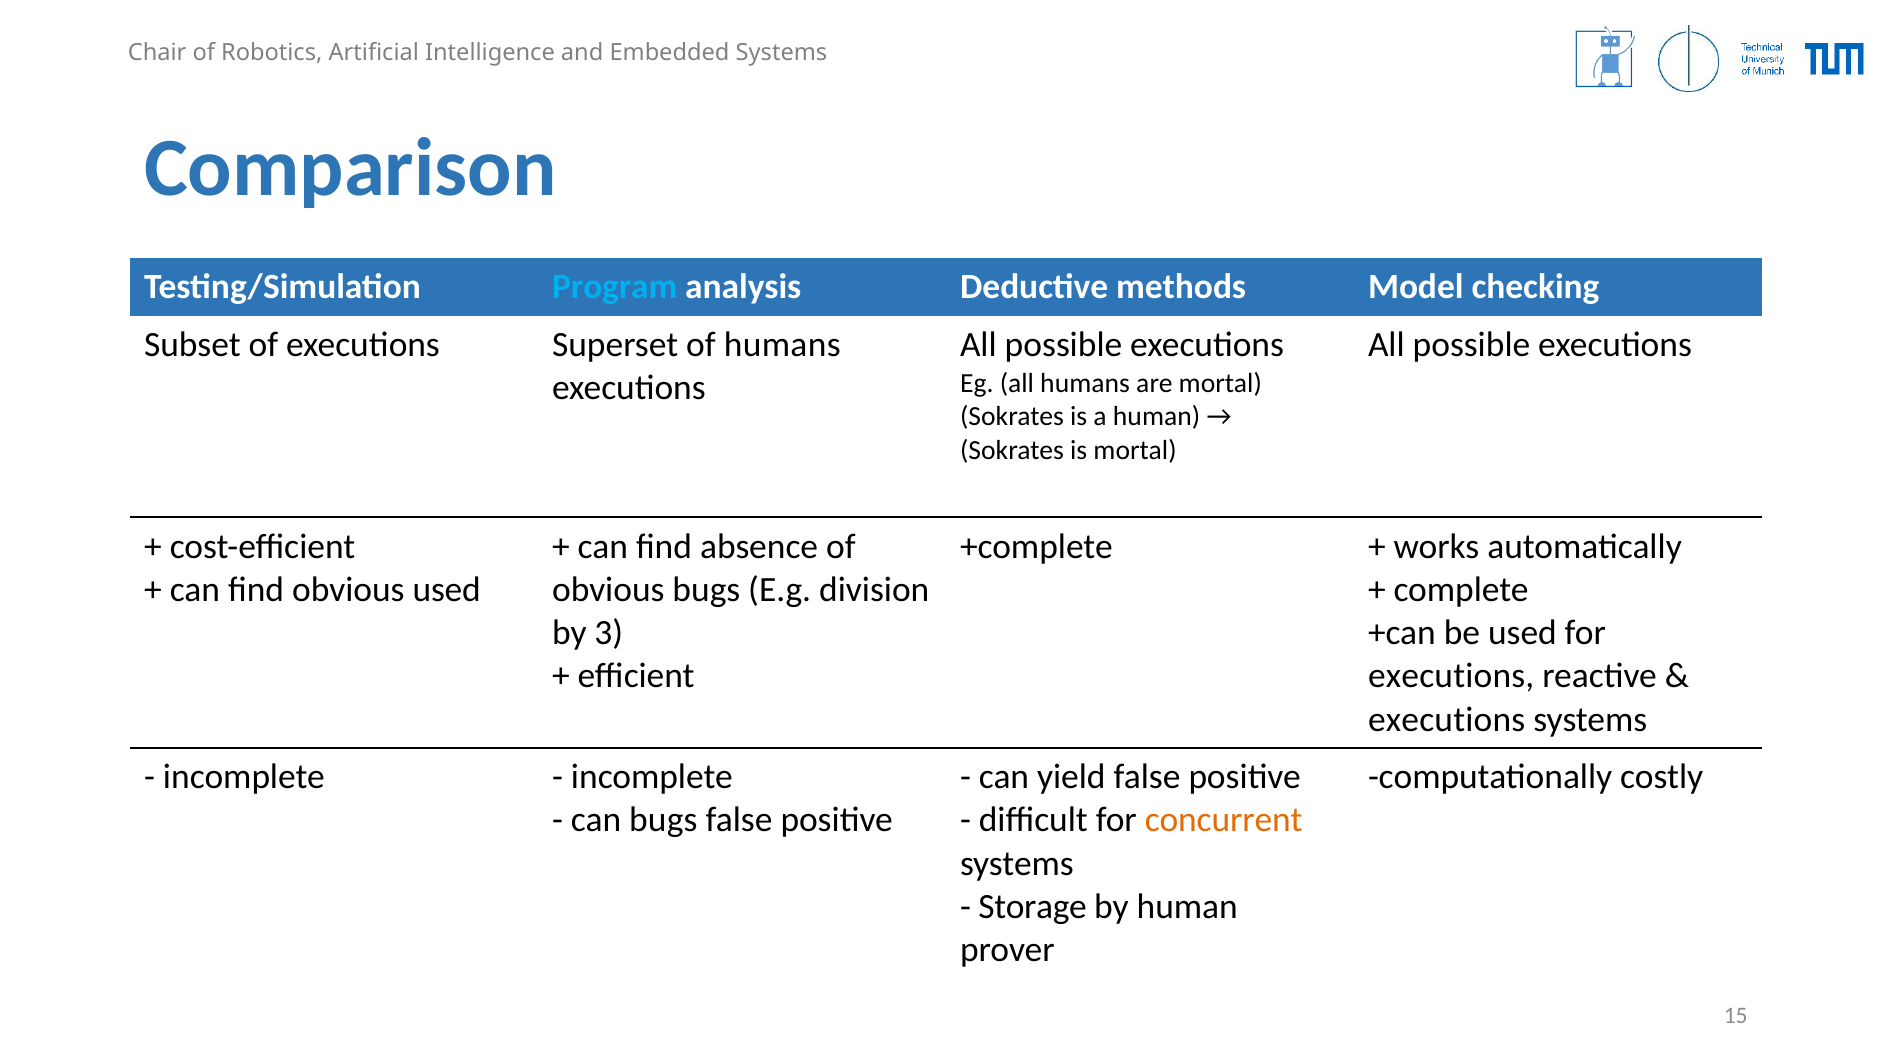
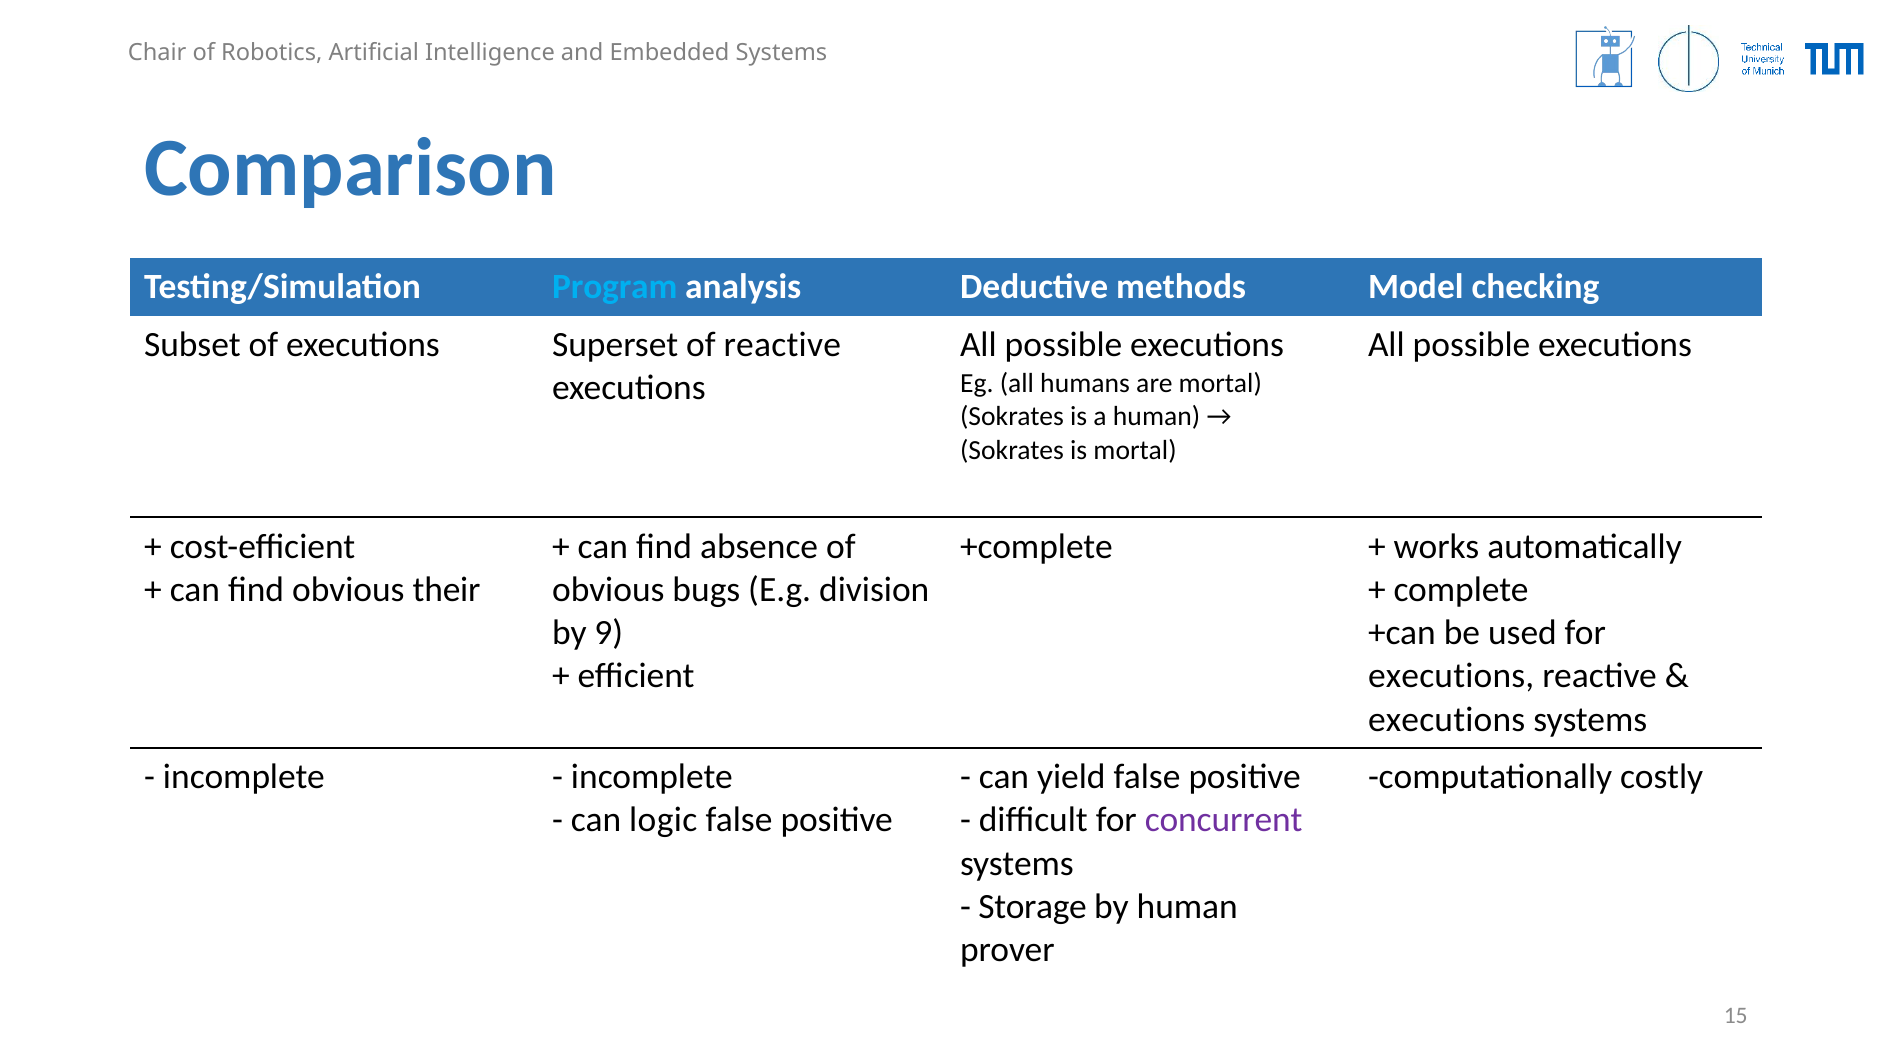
of humans: humans -> reactive
obvious used: used -> their
3: 3 -> 9
can bugs: bugs -> logic
concurrent colour: orange -> purple
